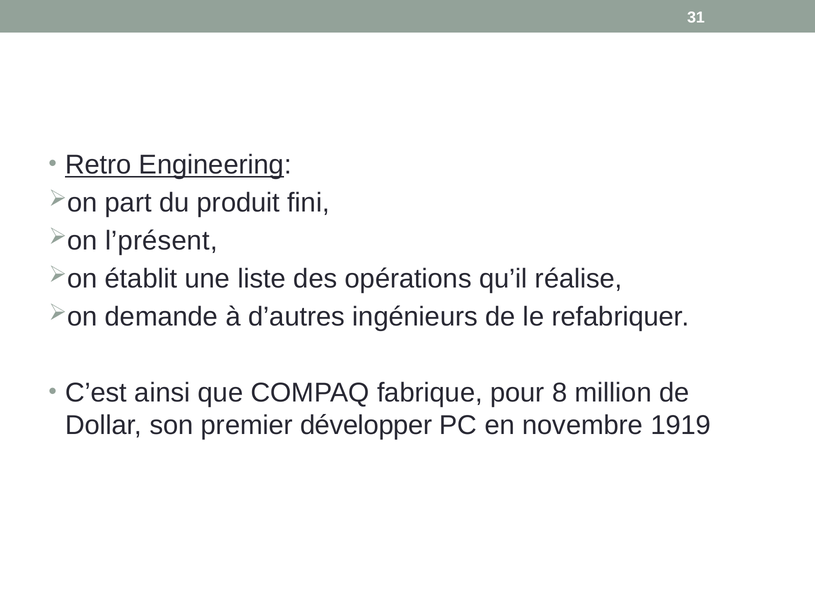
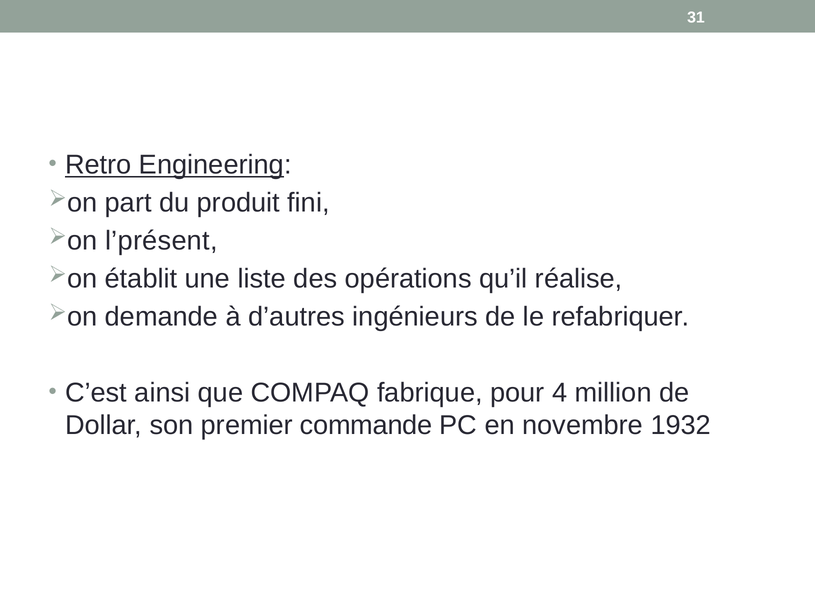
8: 8 -> 4
développer: développer -> commande
1919: 1919 -> 1932
